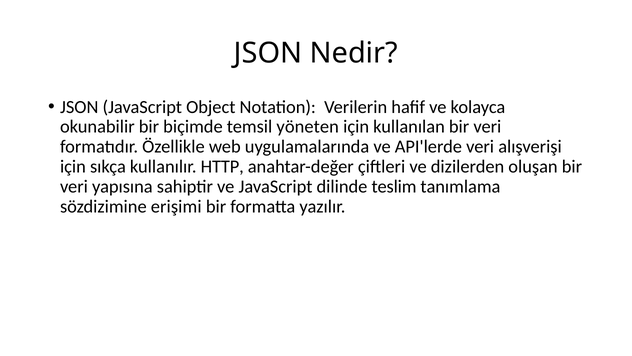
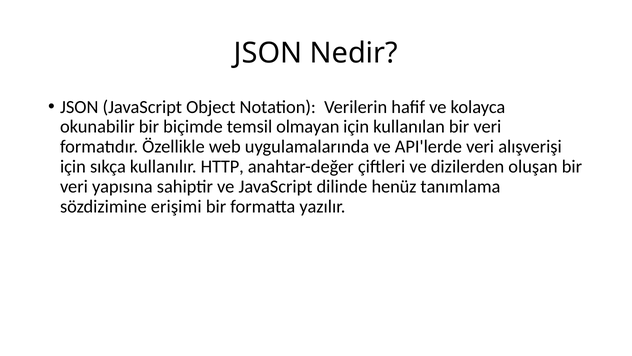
yöneten: yöneten -> olmayan
teslim: teslim -> henüz
